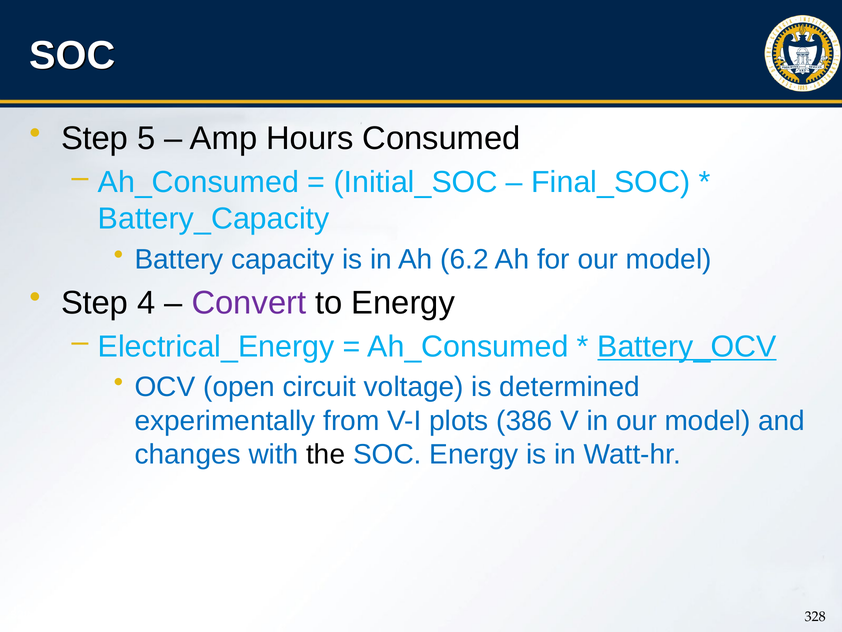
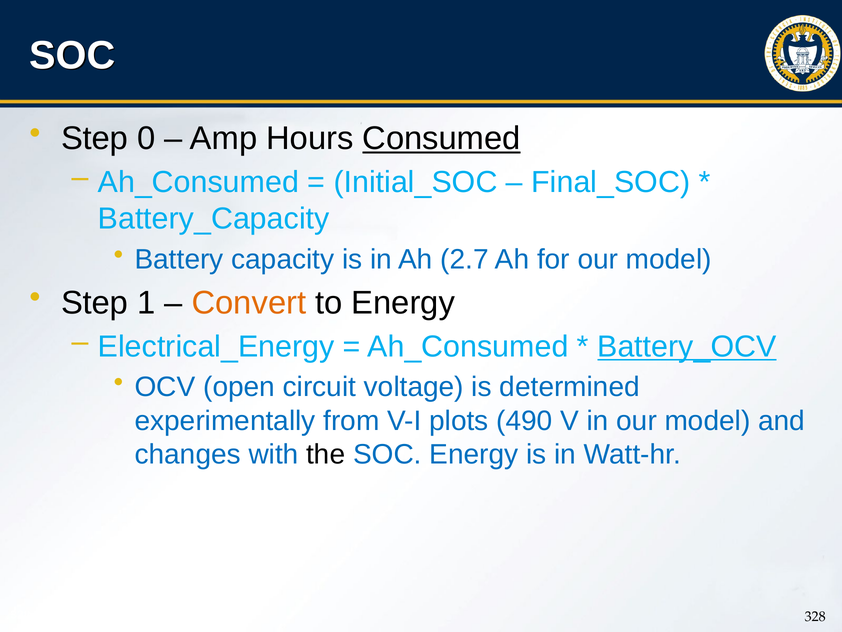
5: 5 -> 0
Consumed underline: none -> present
6.2: 6.2 -> 2.7
4: 4 -> 1
Convert colour: purple -> orange
386: 386 -> 490
